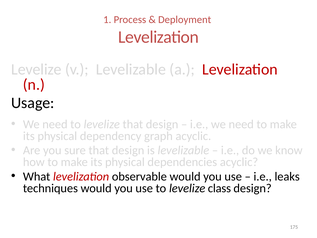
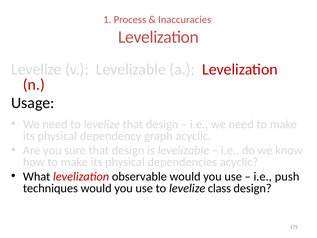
Deployment: Deployment -> Inaccuracies
leaks: leaks -> push
